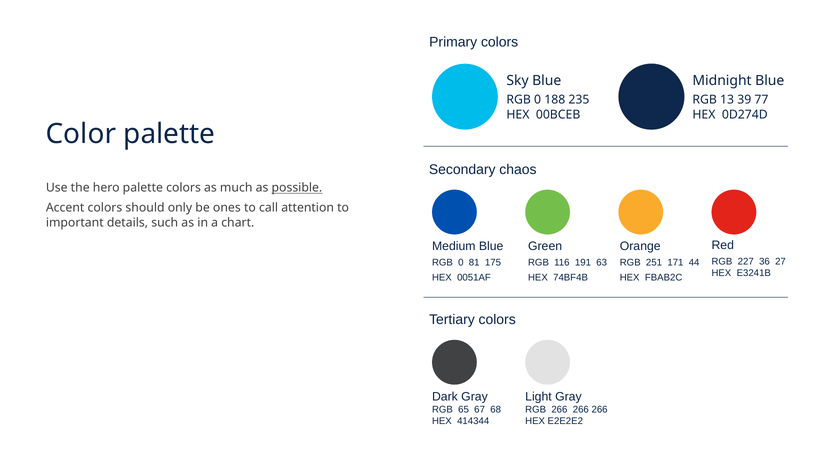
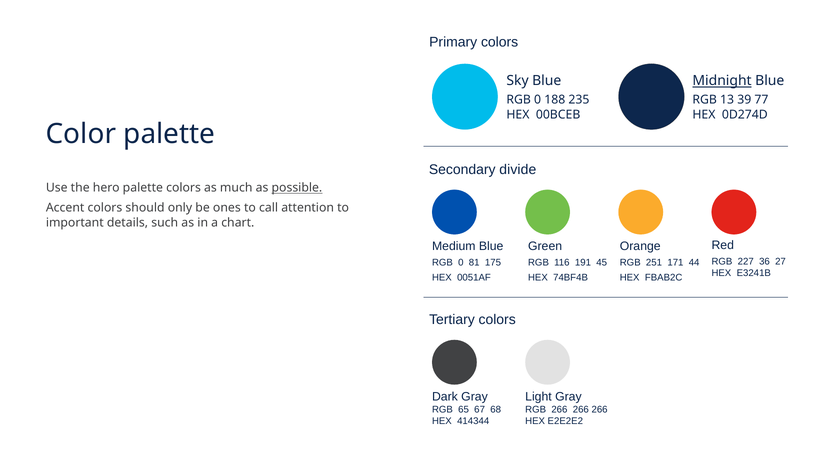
Midnight underline: none -> present
chaos: chaos -> divide
63: 63 -> 45
